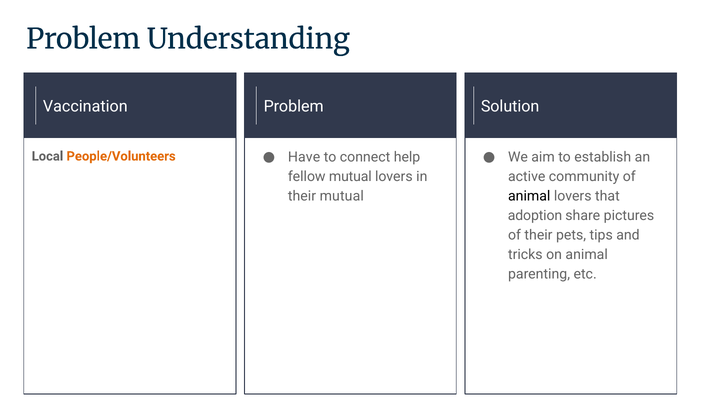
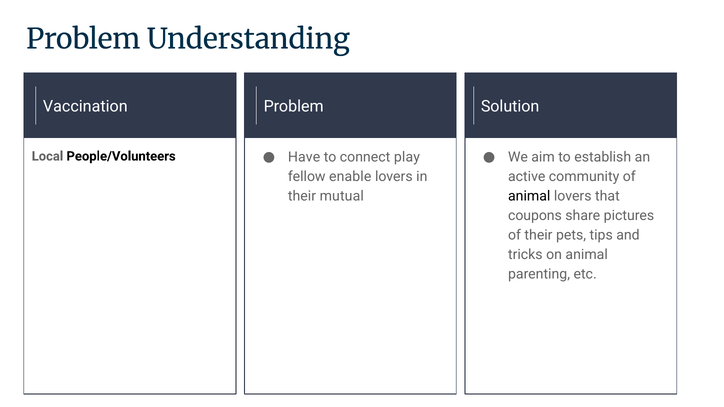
help: help -> play
People/Volunteers colour: orange -> black
fellow mutual: mutual -> enable
adoption: adoption -> coupons
